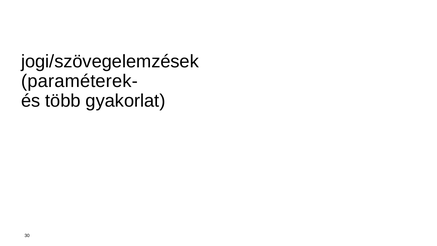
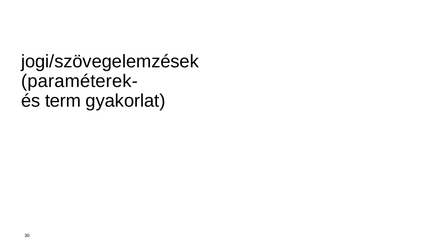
több: több -> term
